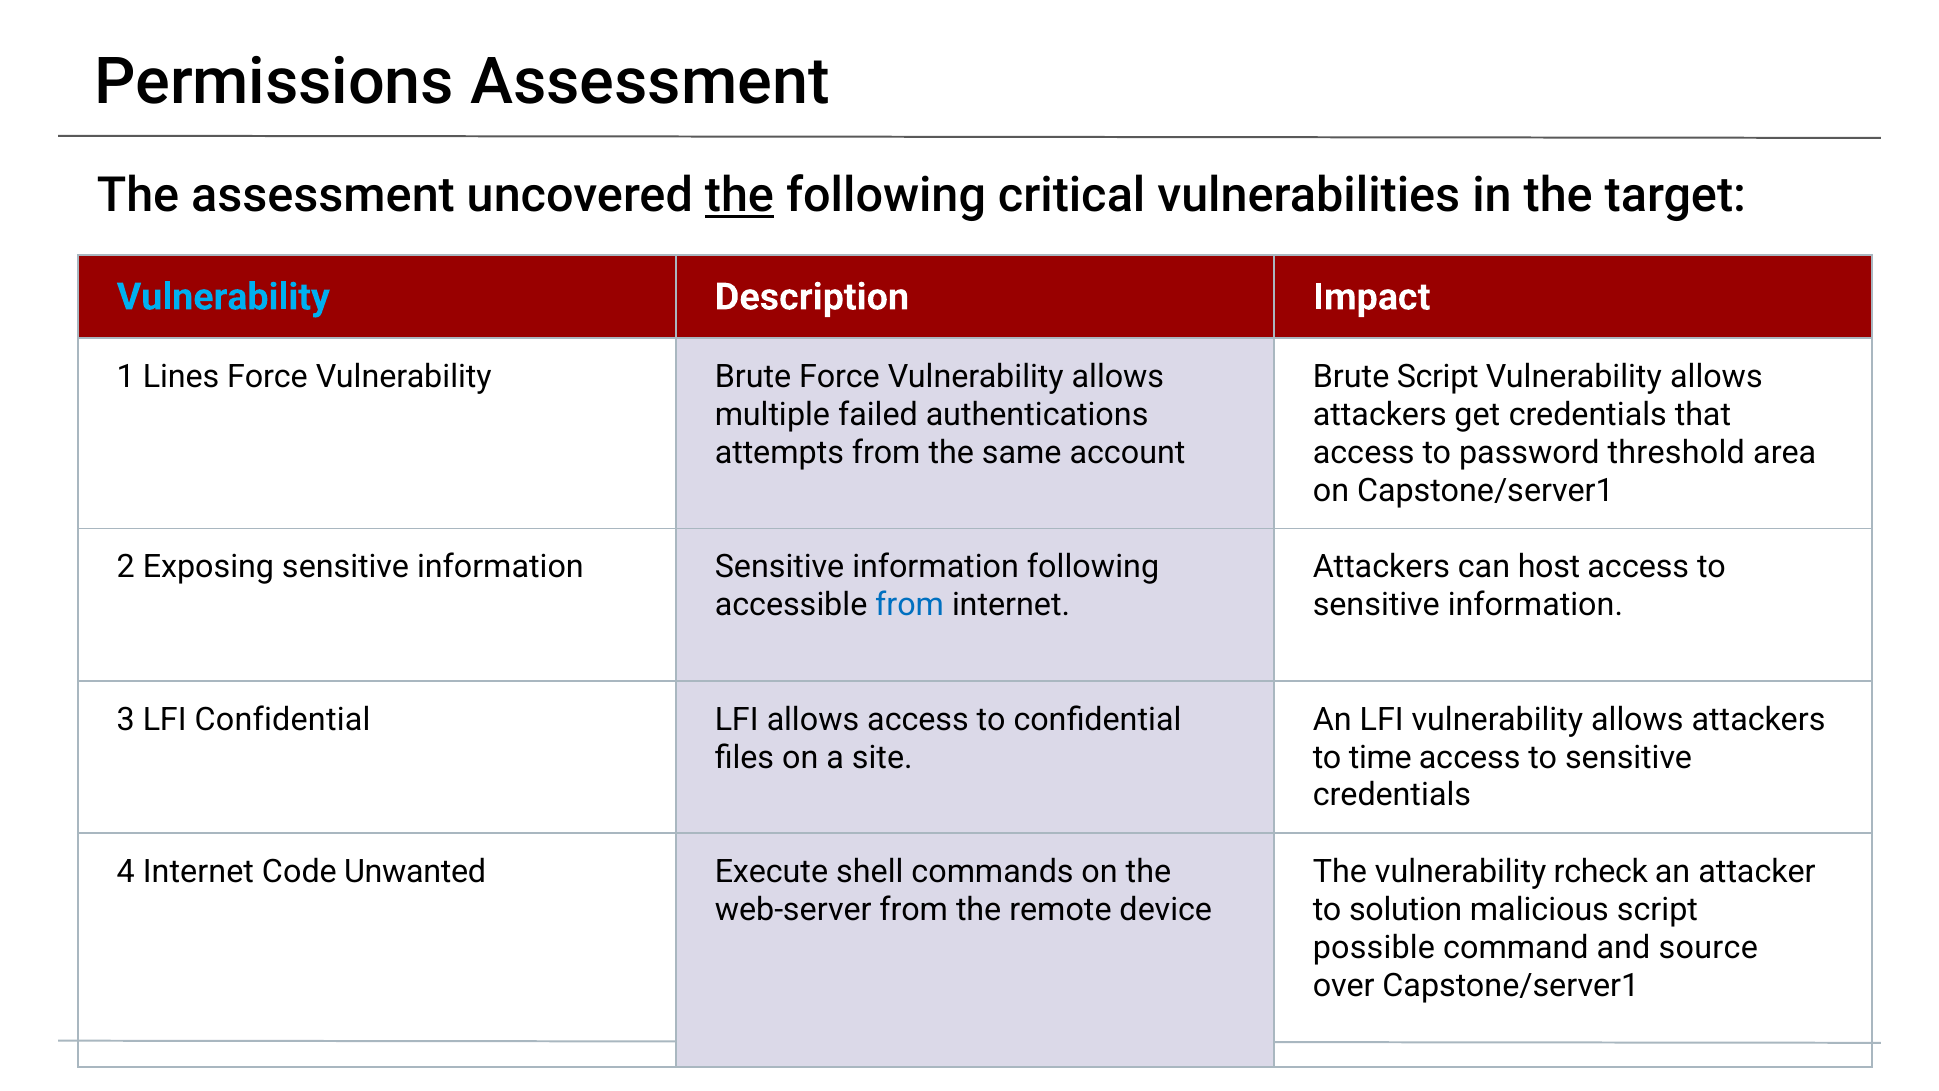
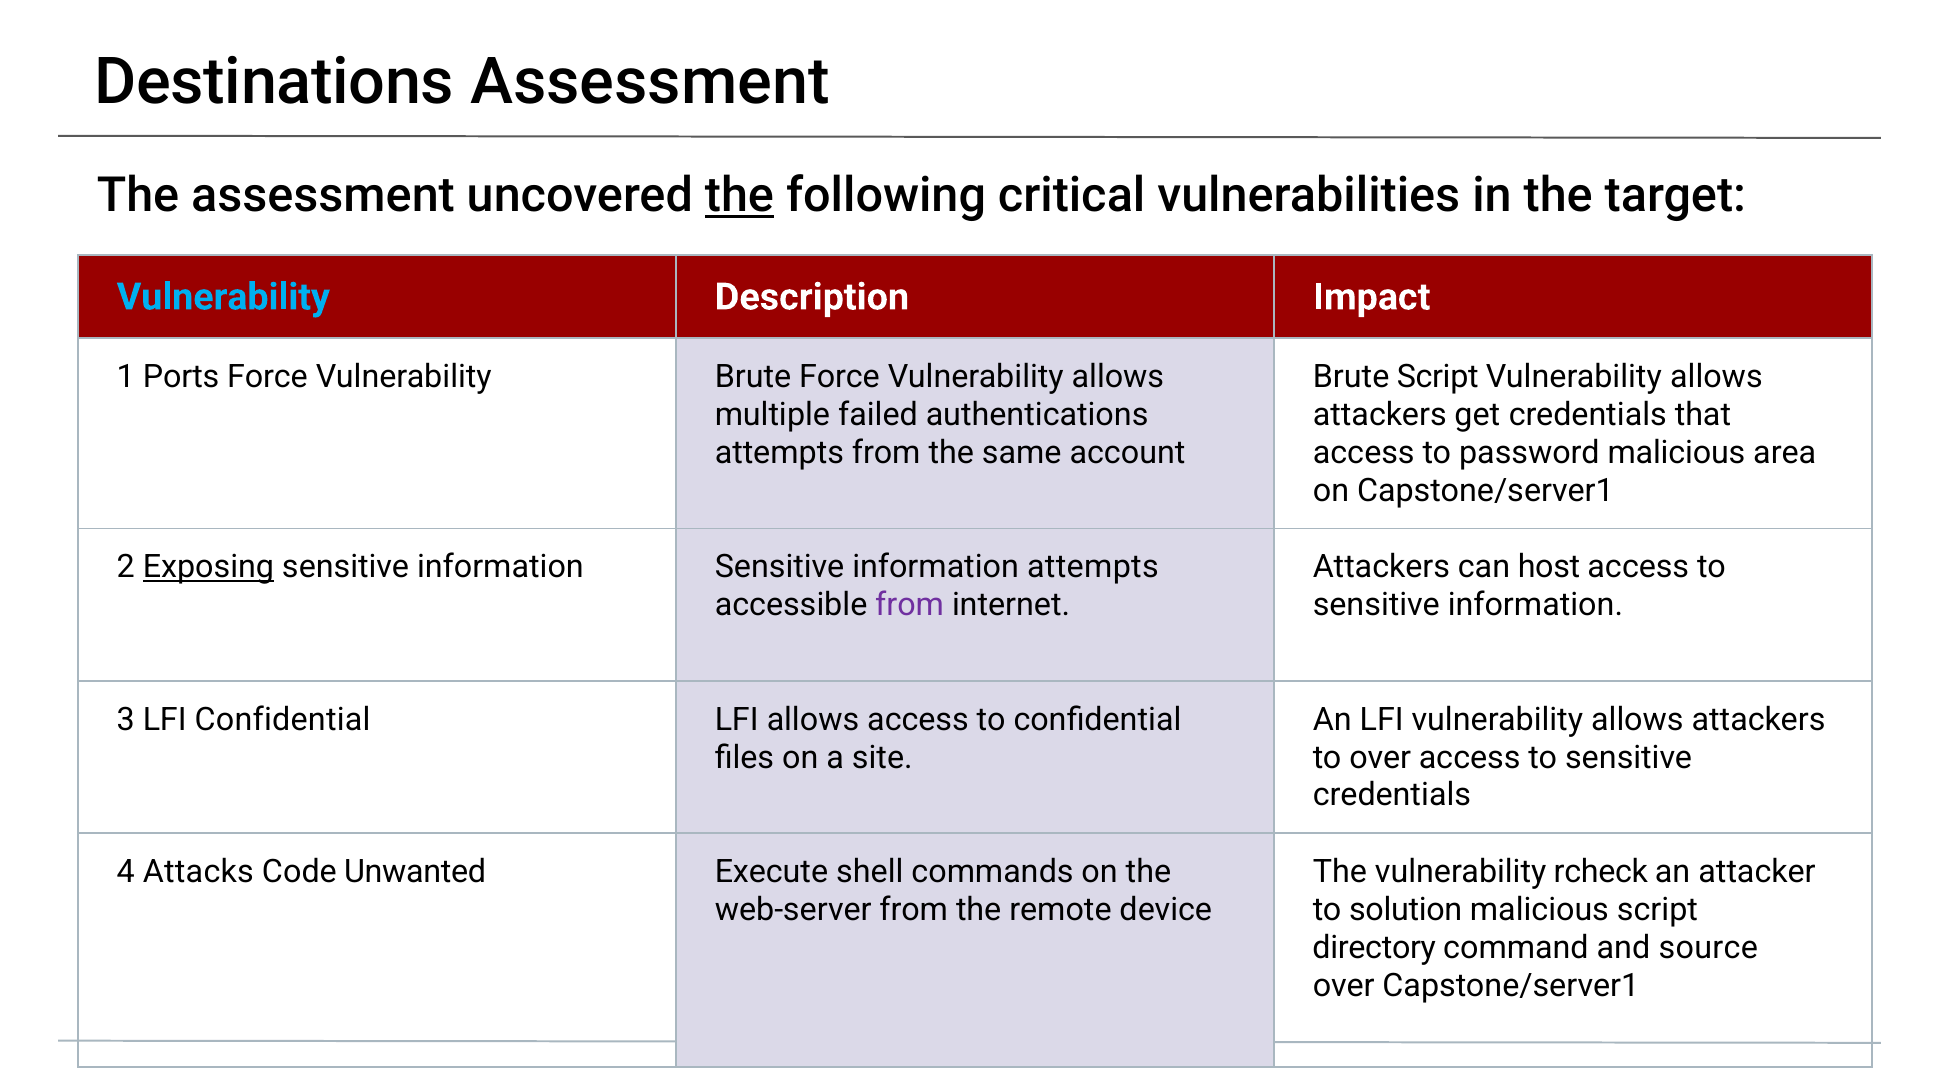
Permissions: Permissions -> Destinations
Lines: Lines -> Ports
password threshold: threshold -> malicious
Exposing underline: none -> present
information following: following -> attempts
from at (910, 605) colour: blue -> purple
to time: time -> over
4 Internet: Internet -> Attacks
possible: possible -> directory
